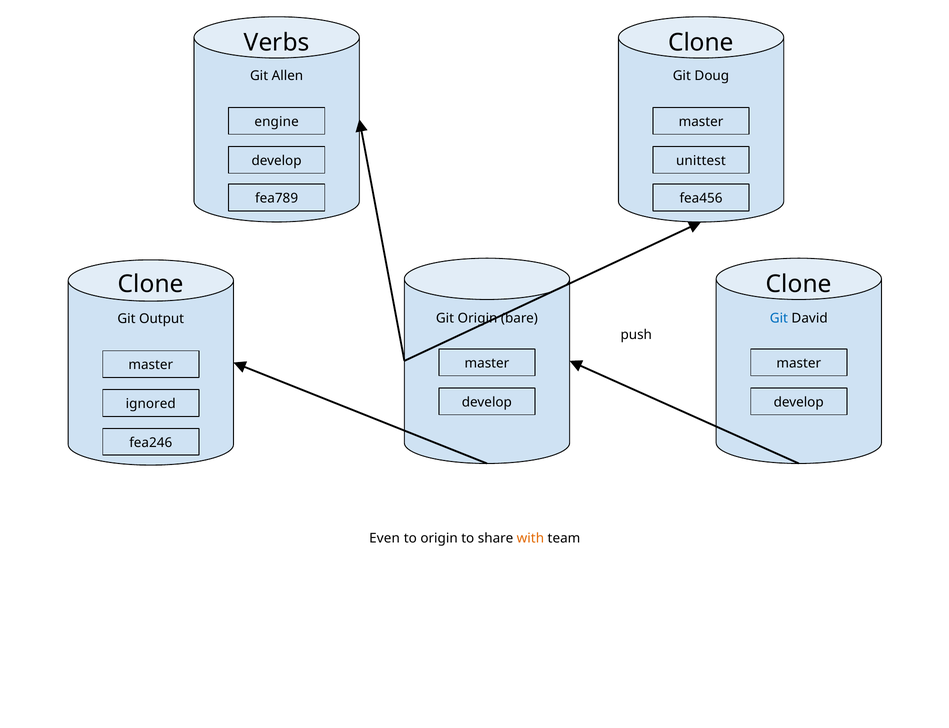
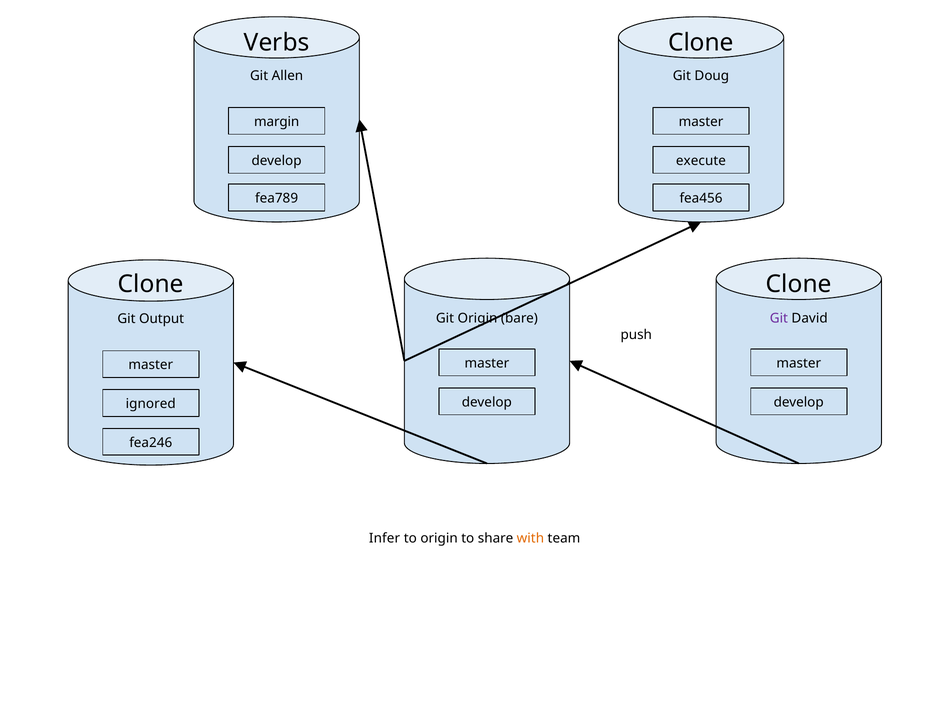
engine: engine -> margin
unittest: unittest -> execute
Git at (779, 318) colour: blue -> purple
Even: Even -> Infer
